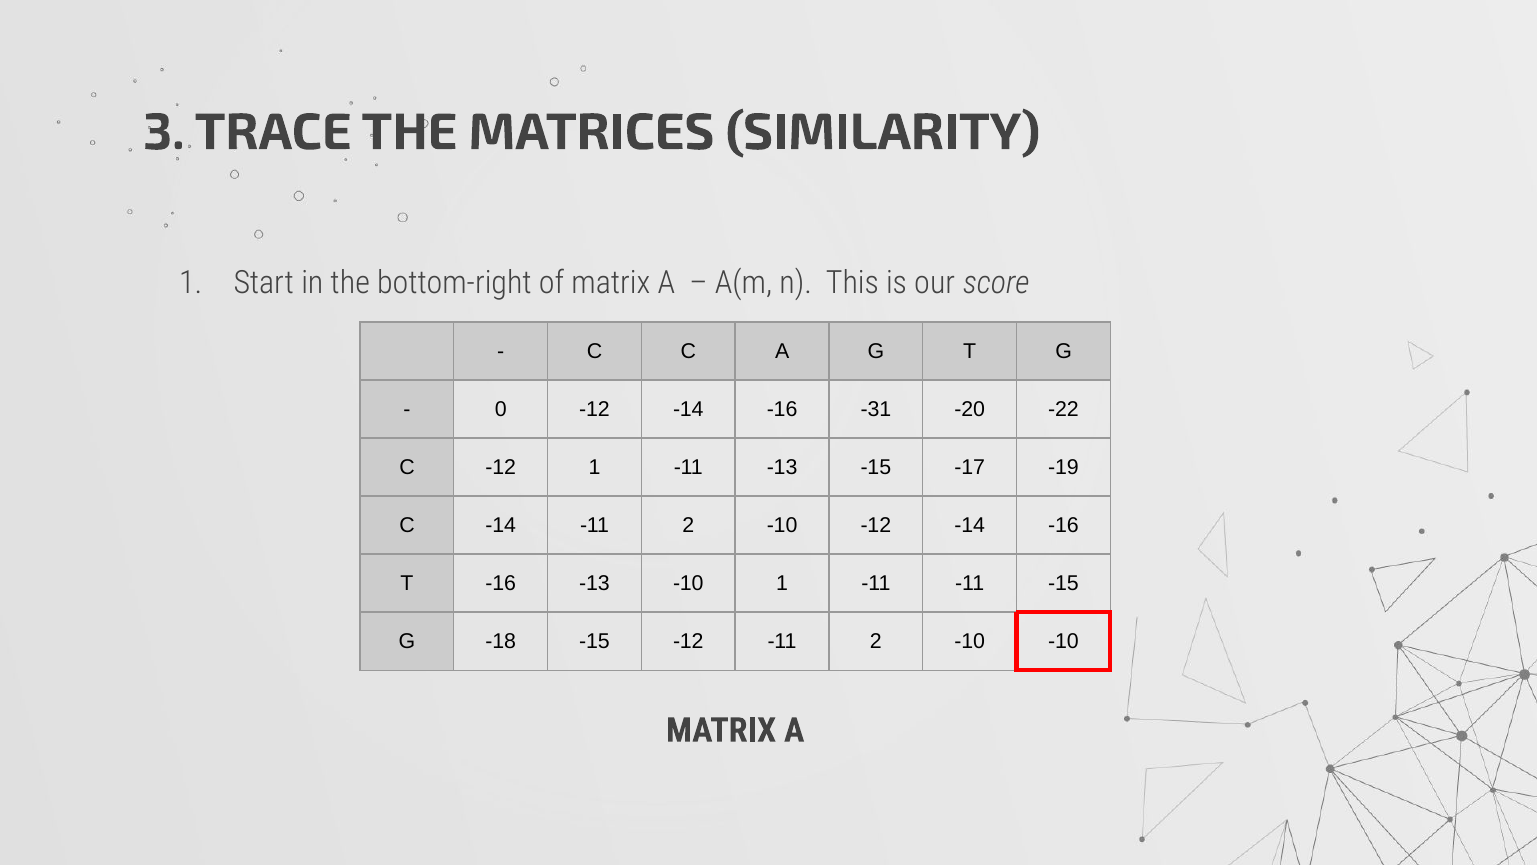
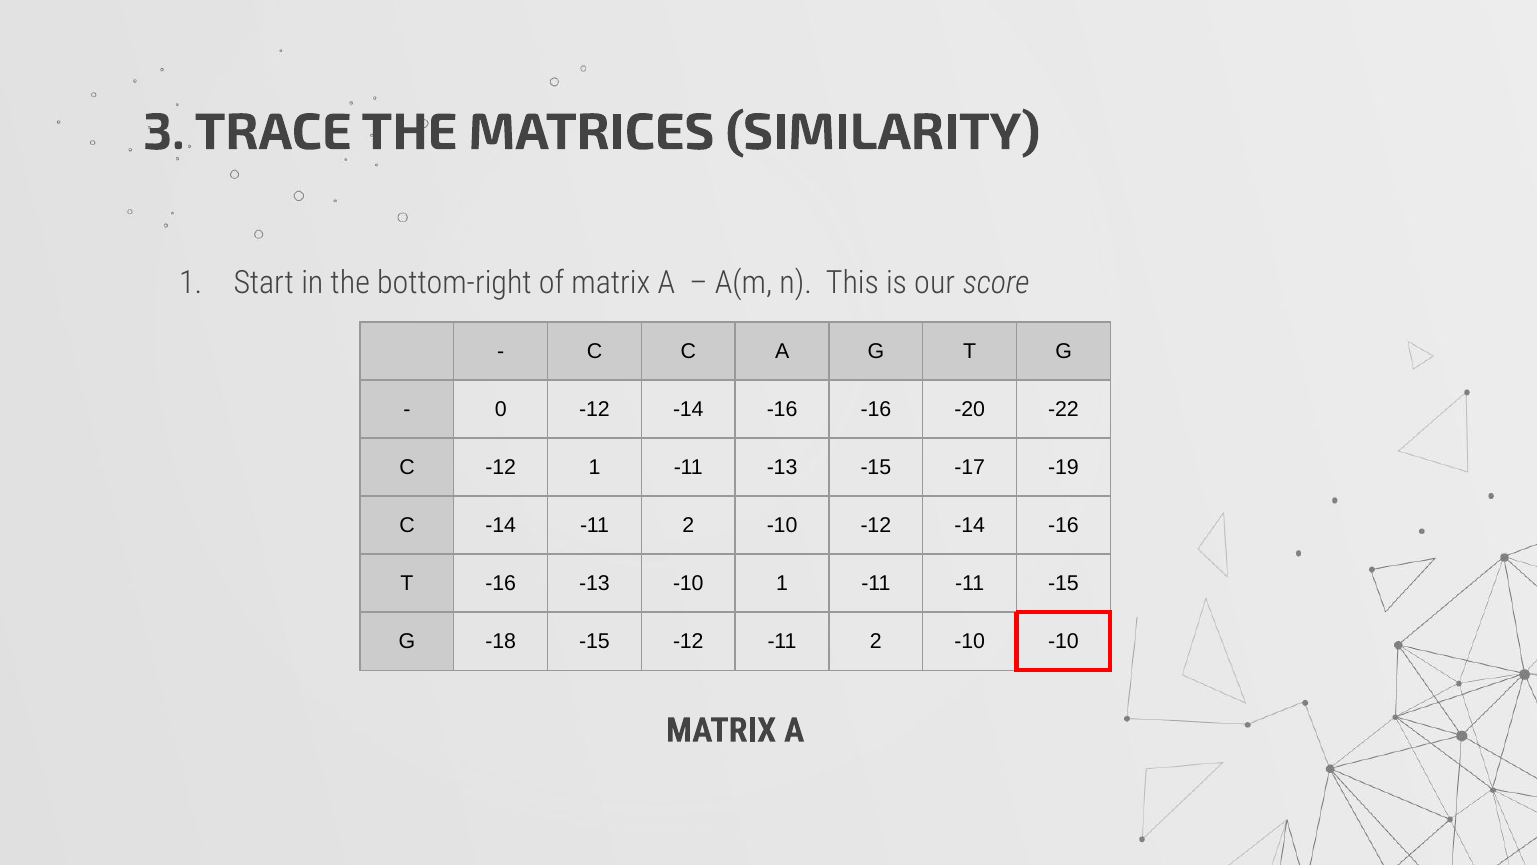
-16 -31: -31 -> -16
